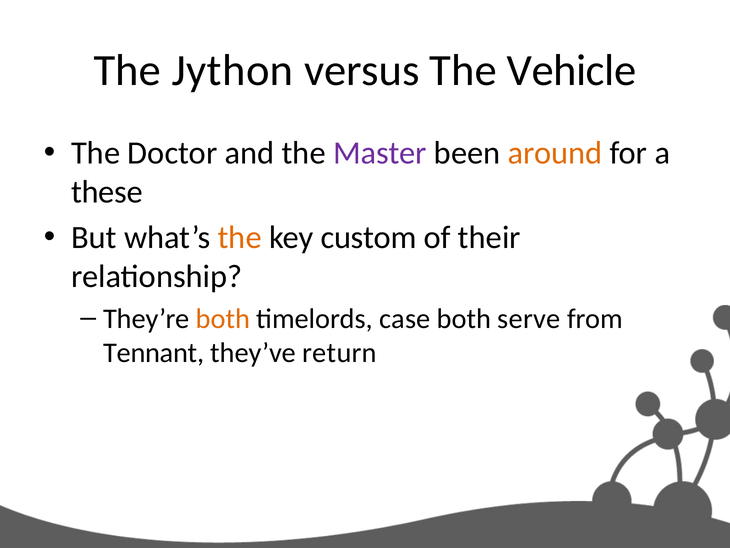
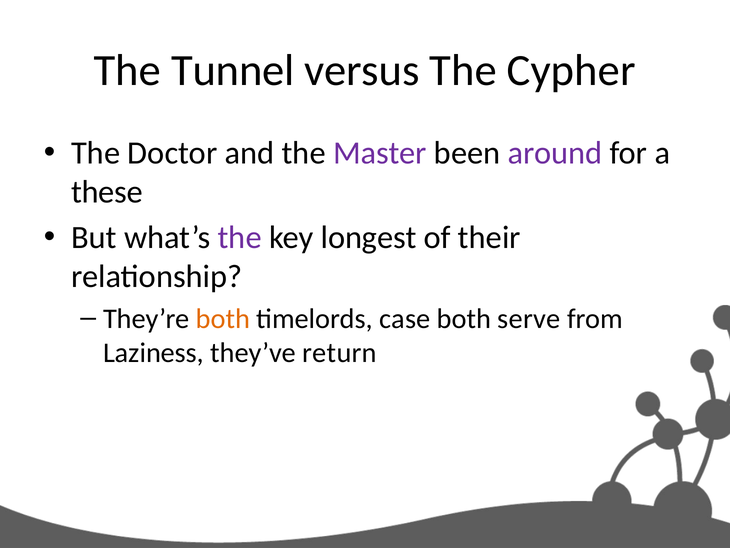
Jython: Jython -> Tunnel
Vehicle: Vehicle -> Cypher
around colour: orange -> purple
the at (240, 238) colour: orange -> purple
custom: custom -> longest
Tennant: Tennant -> Laziness
